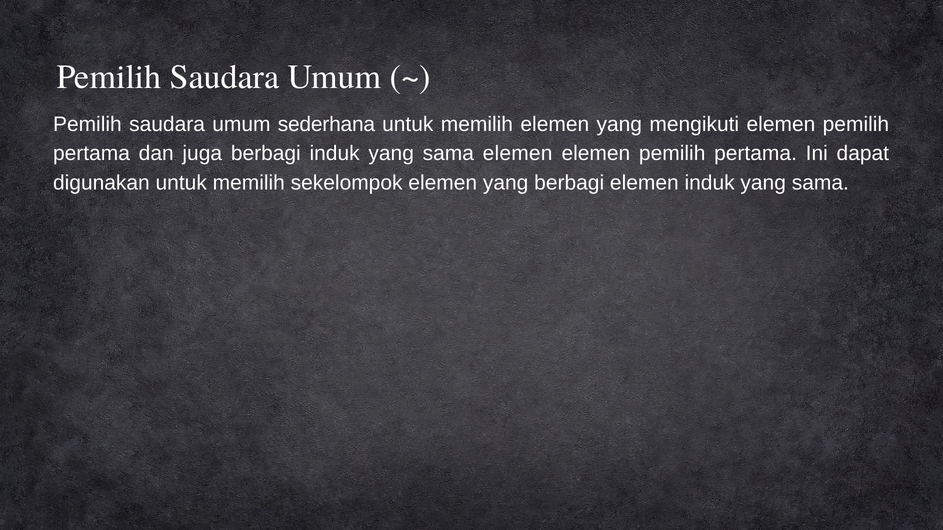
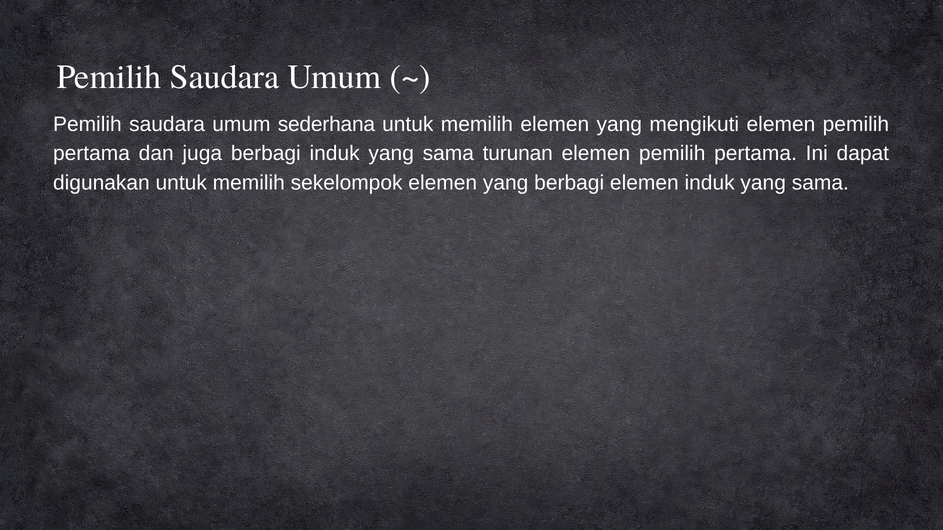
sama elemen: elemen -> turunan
